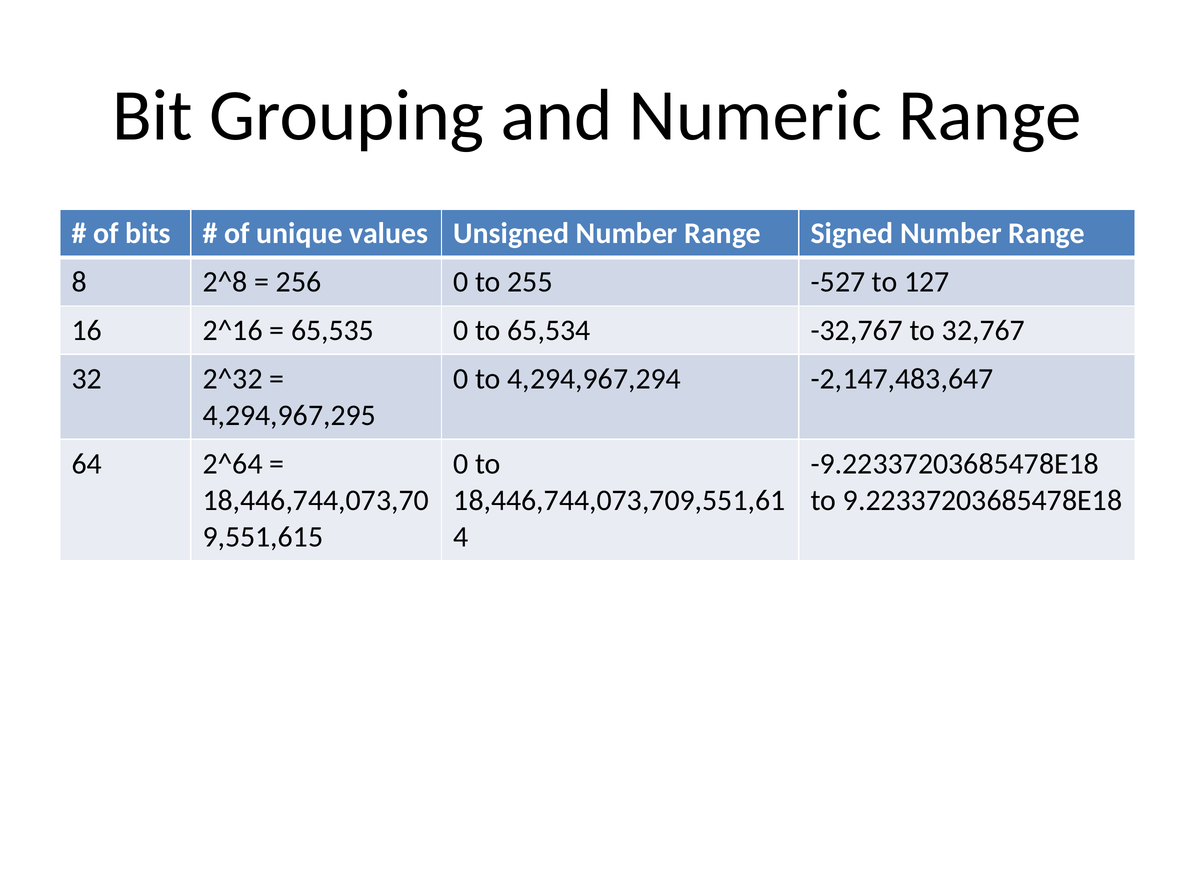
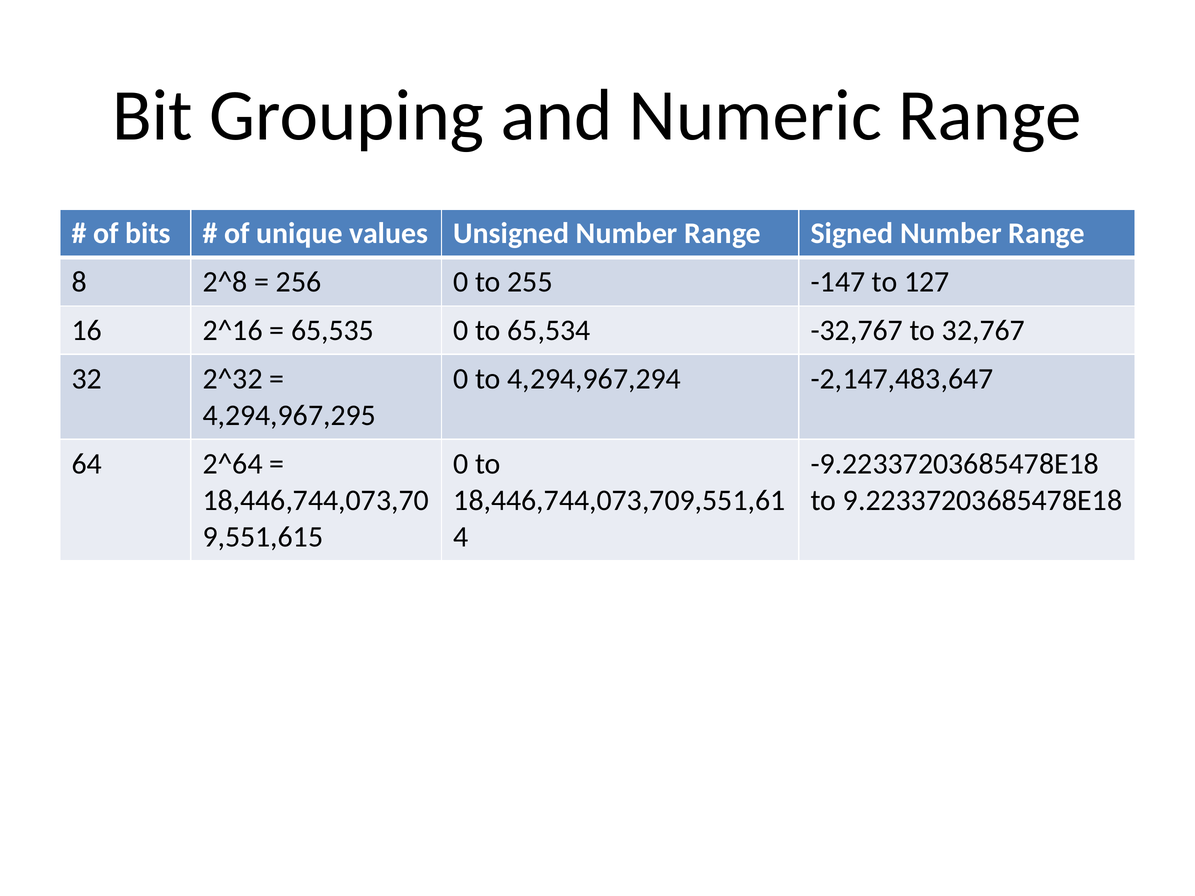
-527: -527 -> -147
